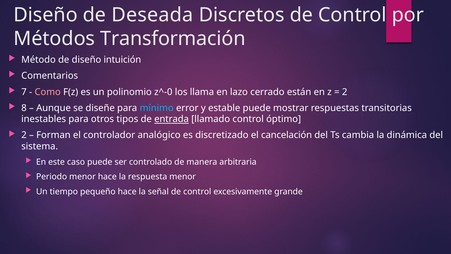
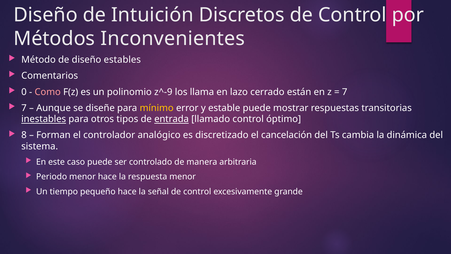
Deseada: Deseada -> Intuición
Transformación: Transformación -> Inconvenientes
intuición: intuición -> estables
7: 7 -> 0
z^-0: z^-0 -> z^-9
2 at (345, 92): 2 -> 7
8 at (24, 108): 8 -> 7
mínimo colour: light blue -> yellow
inestables underline: none -> present
2 at (24, 135): 2 -> 8
